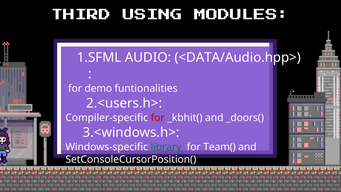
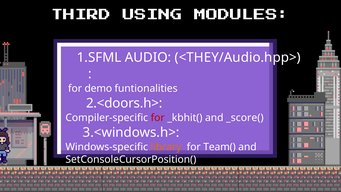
<DATA/Audio.hpp>: <DATA/Audio.hpp> -> <THEY/Audio.hpp>
2.<users.h>: 2.<users.h> -> 2.<doors.h>
_doors(: _doors( -> _score(
library colour: green -> orange
